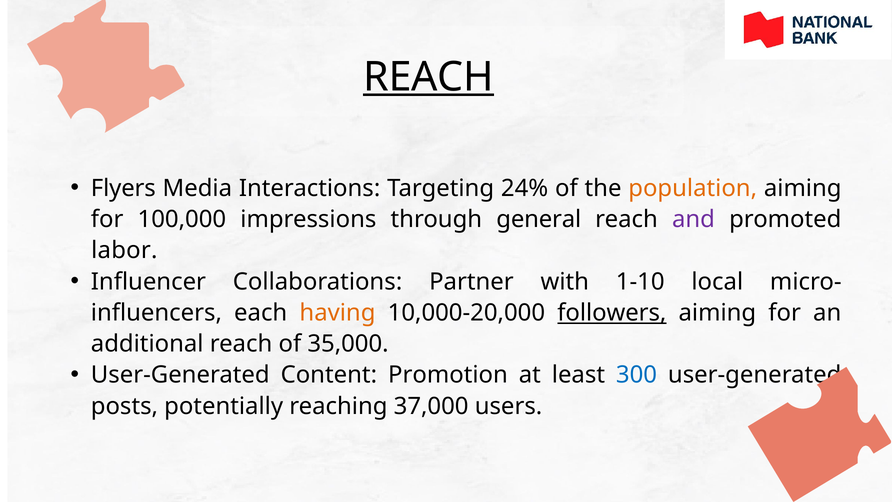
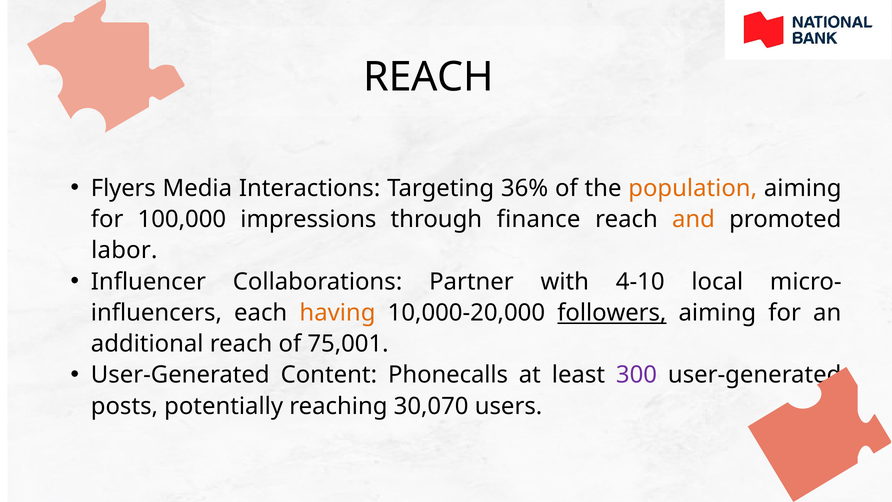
REACH at (429, 77) underline: present -> none
24%: 24% -> 36%
general: general -> finance
and colour: purple -> orange
1-10: 1-10 -> 4-10
35,000: 35,000 -> 75,001
Promotion: Promotion -> Phonecalls
300 colour: blue -> purple
37,000: 37,000 -> 30,070
